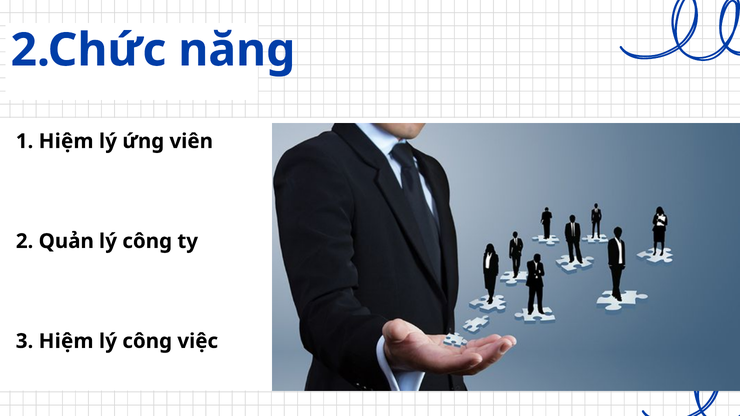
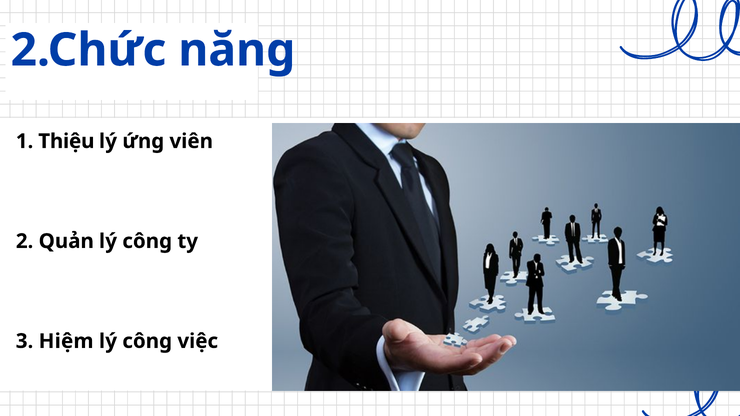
1 Hiệm: Hiệm -> Thiệu
